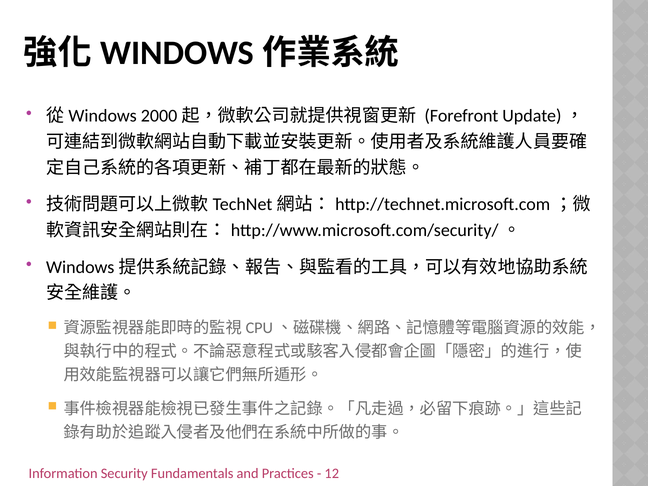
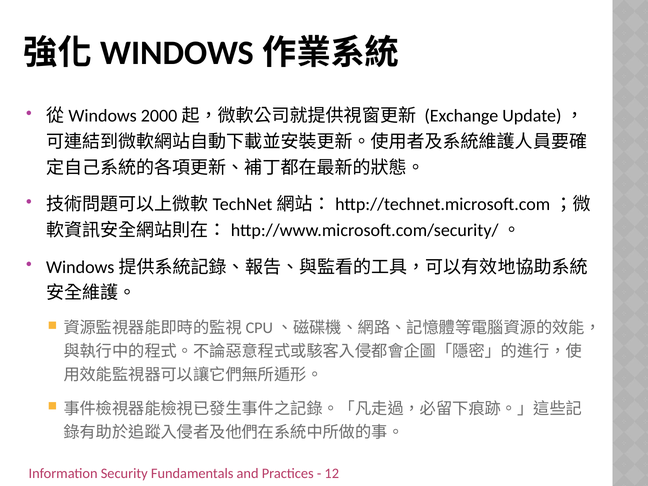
Forefront: Forefront -> Exchange
